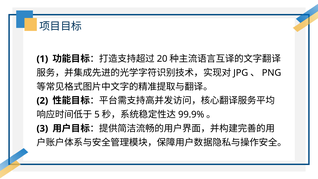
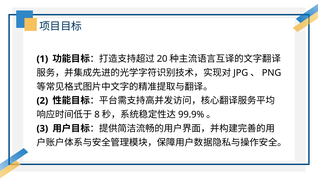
5: 5 -> 8
